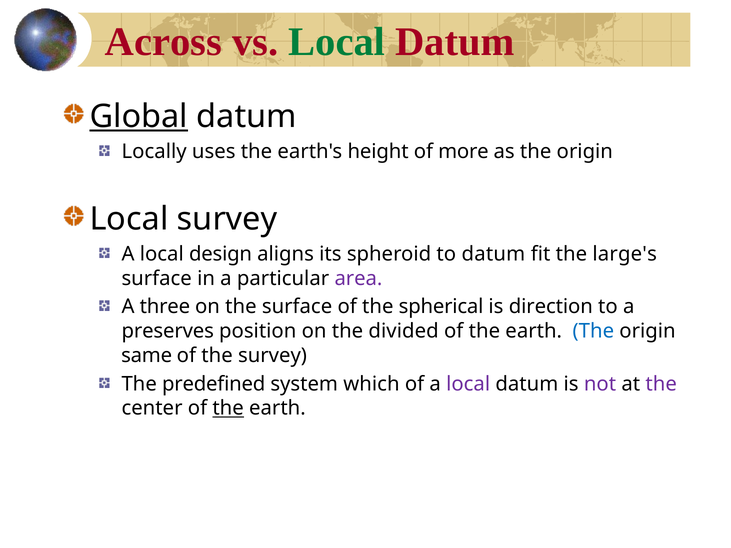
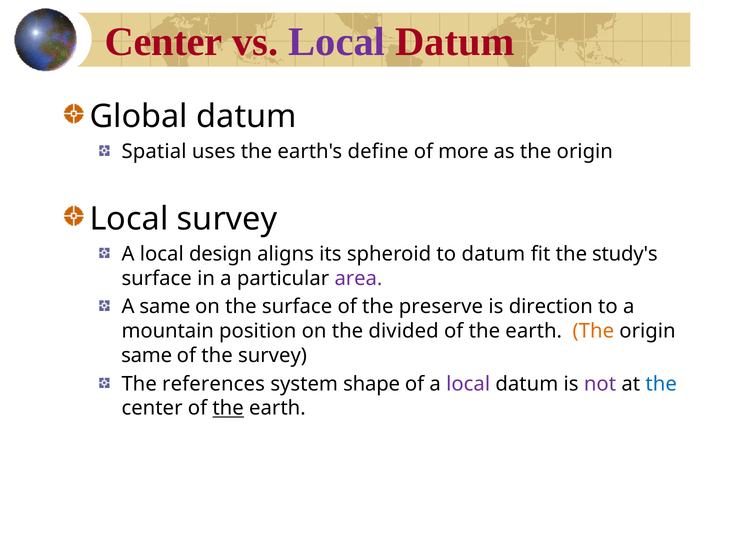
Across at (163, 42): Across -> Center
Local at (337, 42) colour: green -> purple
Global underline: present -> none
Locally: Locally -> Spatial
height: height -> define
large's: large's -> study's
A three: three -> same
spherical: spherical -> preserve
preserves: preserves -> mountain
The at (593, 331) colour: blue -> orange
predefined: predefined -> references
which: which -> shape
the at (661, 384) colour: purple -> blue
